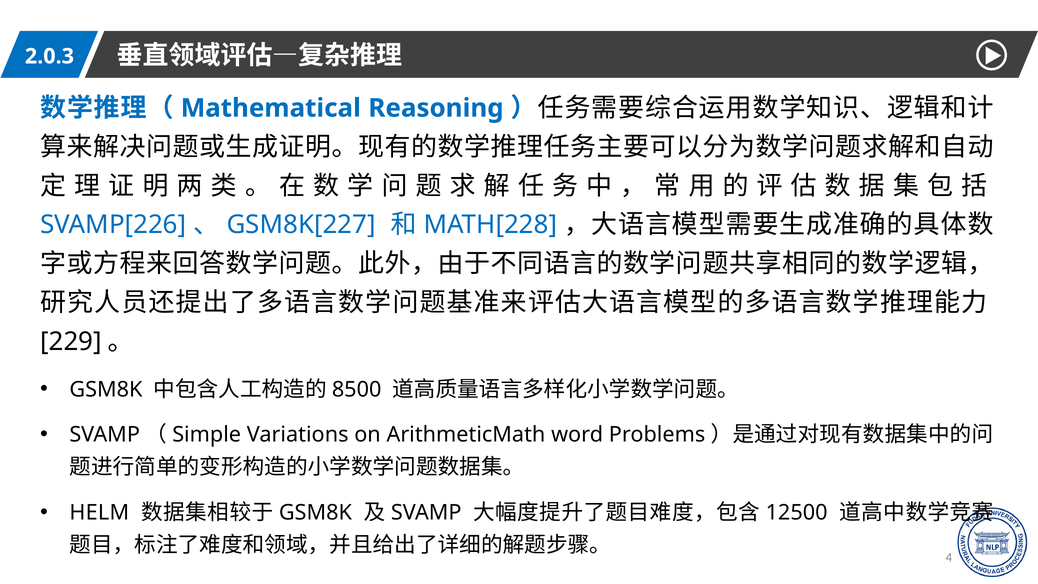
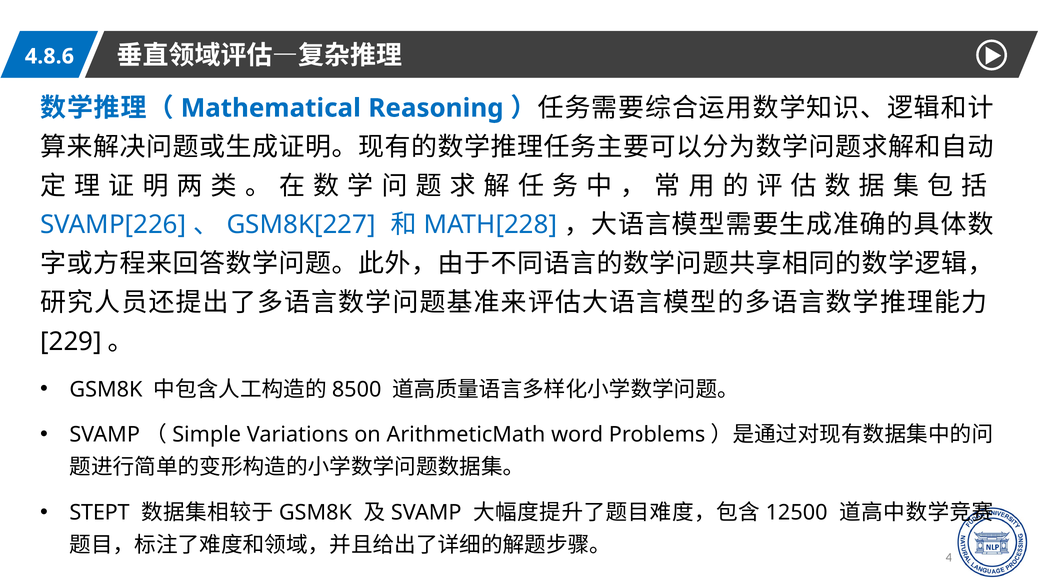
2.0.3: 2.0.3 -> 4.8.6
HELM: HELM -> STEPT
